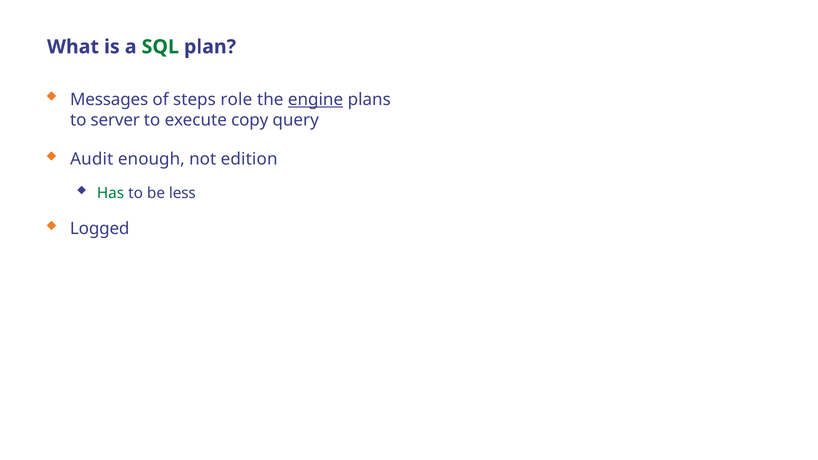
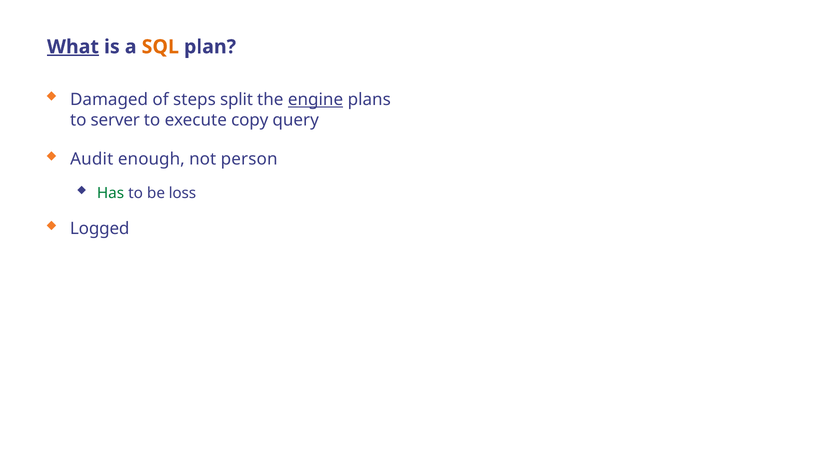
What underline: none -> present
SQL colour: green -> orange
Messages: Messages -> Damaged
role: role -> split
edition: edition -> person
less: less -> loss
